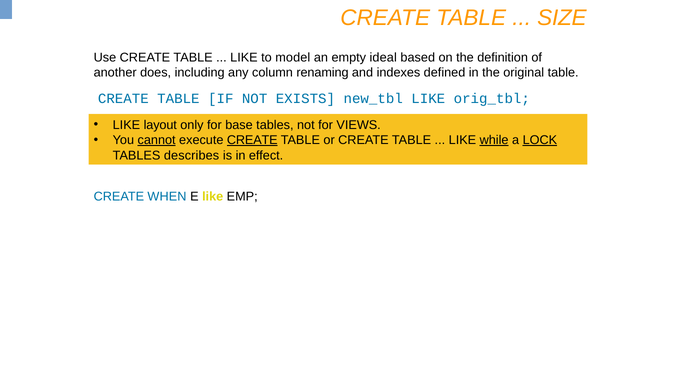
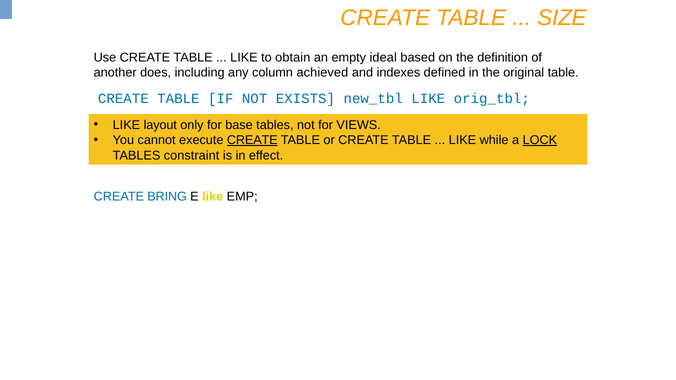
model: model -> obtain
renaming: renaming -> achieved
cannot underline: present -> none
while underline: present -> none
describes: describes -> constraint
WHEN: WHEN -> BRING
